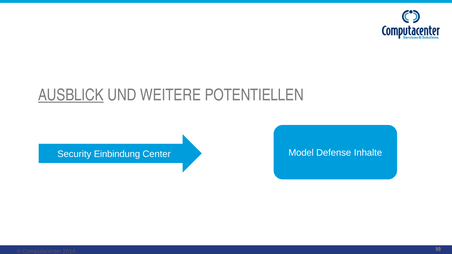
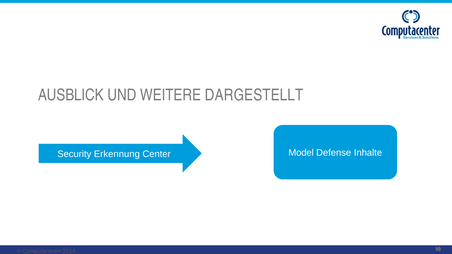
AUSBLICK underline: present -> none
POTENTIELLEN: POTENTIELLEN -> DARGESTELLT
Einbindung: Einbindung -> Erkennung
